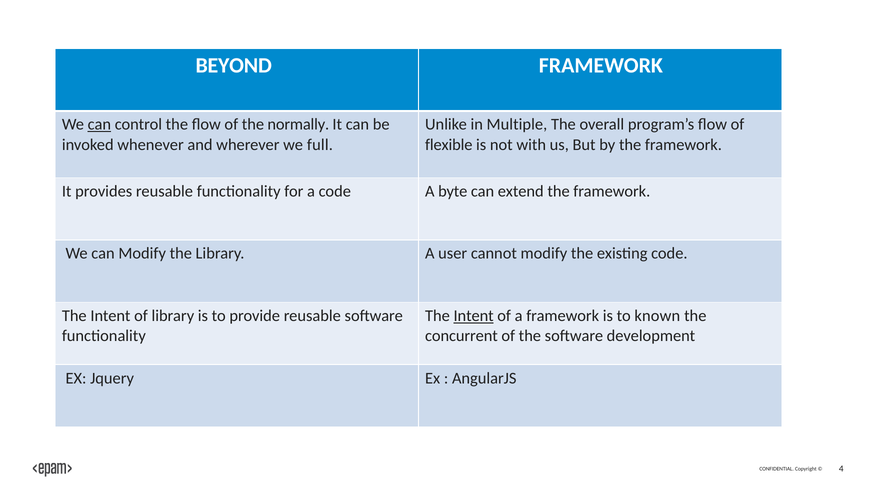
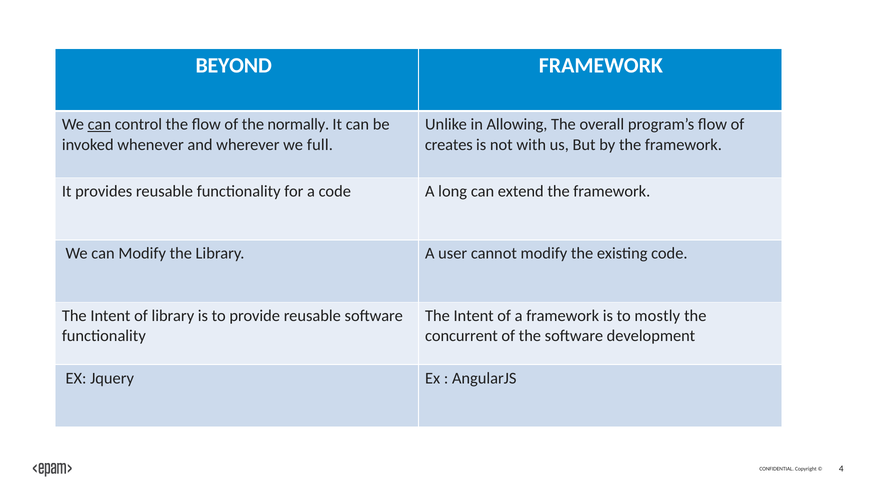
Multiple: Multiple -> Allowing
flexible: flexible -> creates
byte: byte -> long
Intent at (474, 316) underline: present -> none
known: known -> mostly
